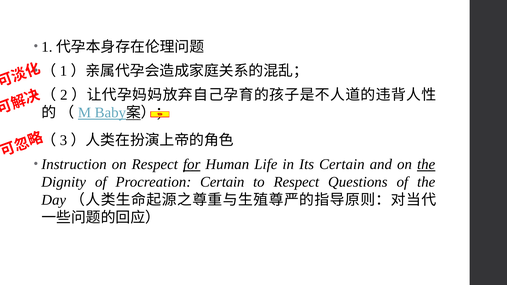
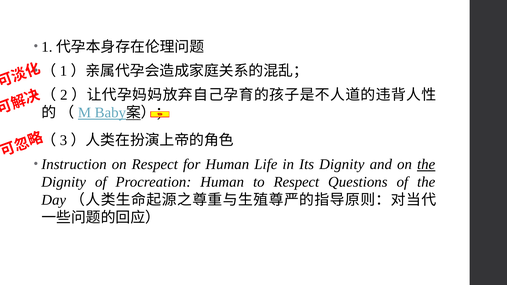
for underline: present -> none
Its Certain: Certain -> Dignity
Procreation Certain: Certain -> Human
